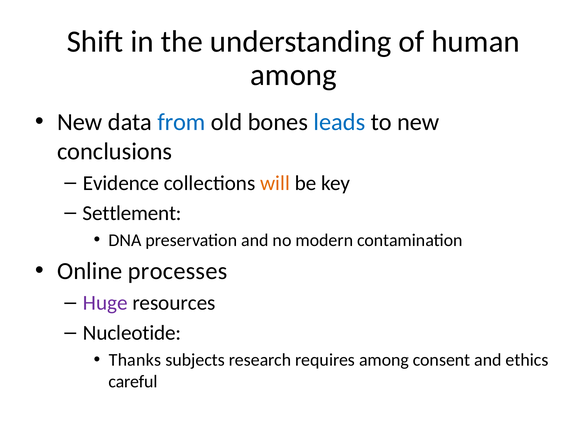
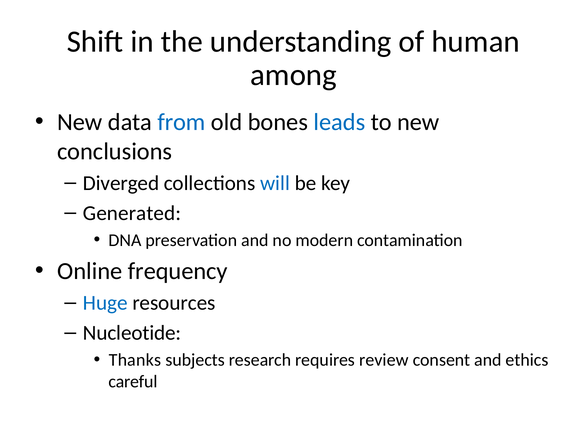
Evidence: Evidence -> Diverged
will colour: orange -> blue
Settlement: Settlement -> Generated
processes: processes -> frequency
Huge colour: purple -> blue
requires among: among -> review
